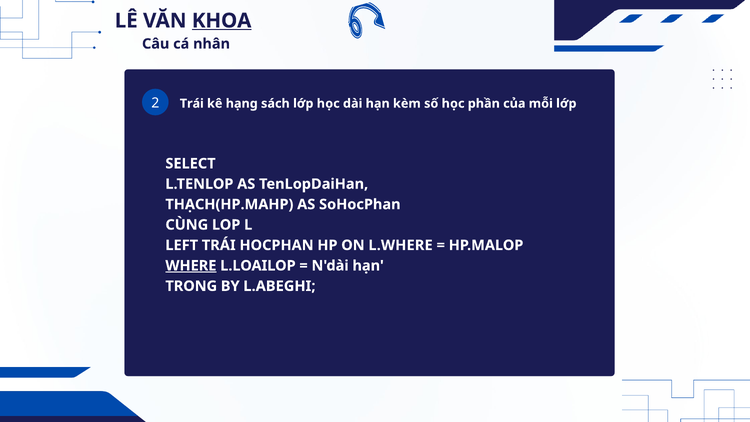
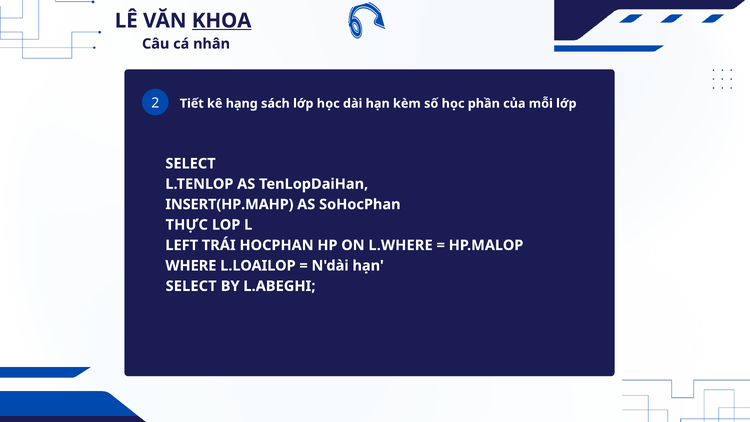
Trái at (192, 104): Trái -> Tiết
THẠCH(HP.MAHP: THẠCH(HP.MAHP -> INSERT(HP.MAHP
CÙNG: CÙNG -> THỰC
WHERE underline: present -> none
TRONG at (191, 286): TRONG -> SELECT
